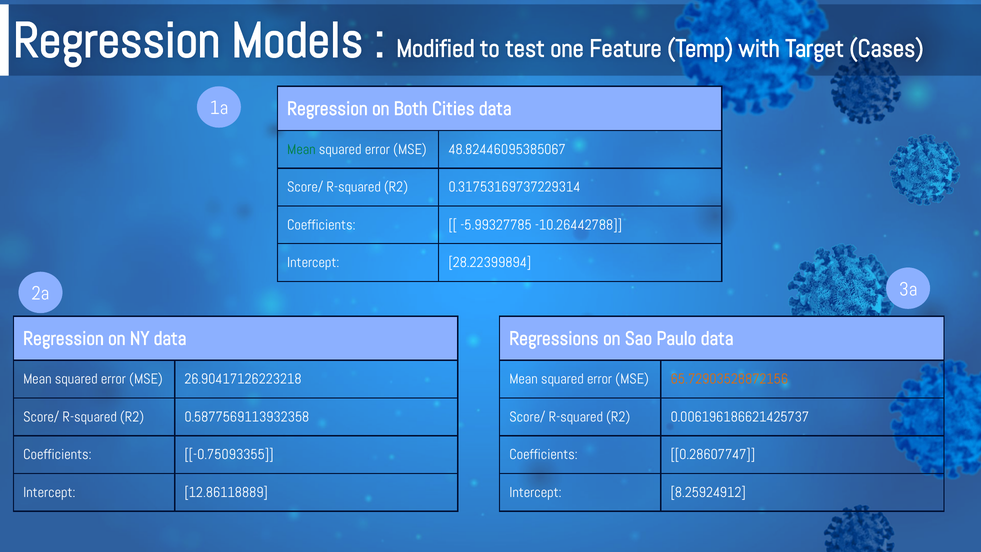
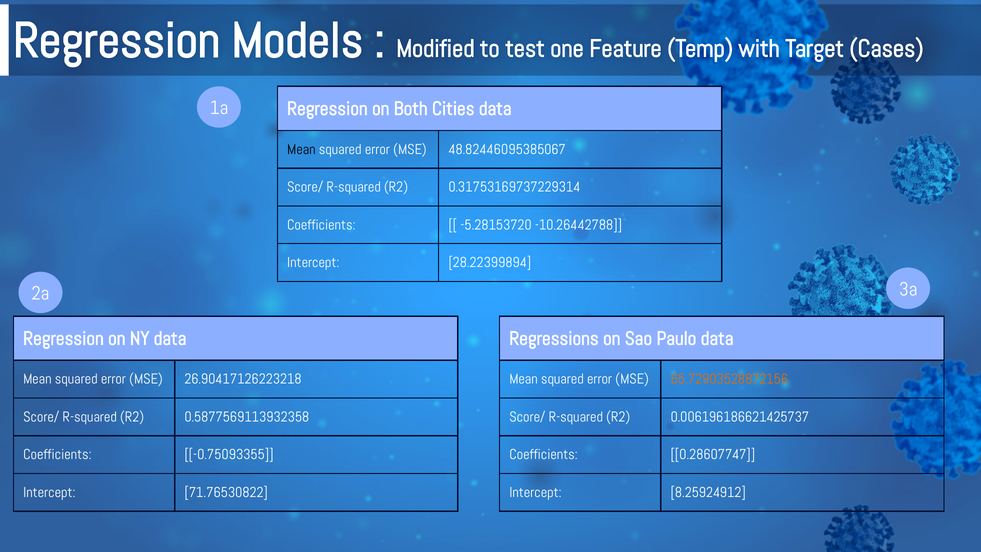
Mean at (301, 149) colour: green -> black
-5.99327785: -5.99327785 -> -5.28153720
12.86118889: 12.86118889 -> 71.76530822
